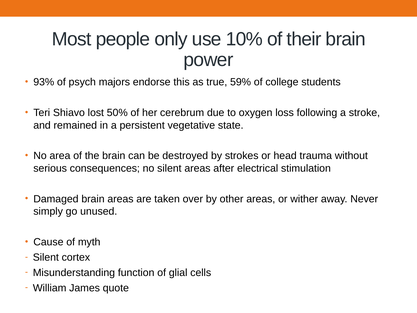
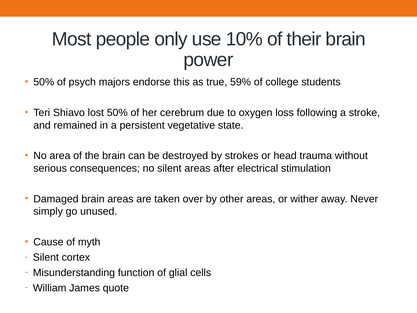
93% at (44, 82): 93% -> 50%
